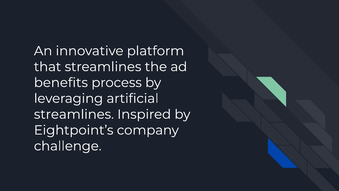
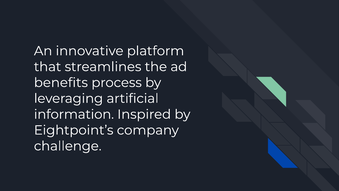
streamlines at (74, 114): streamlines -> information
